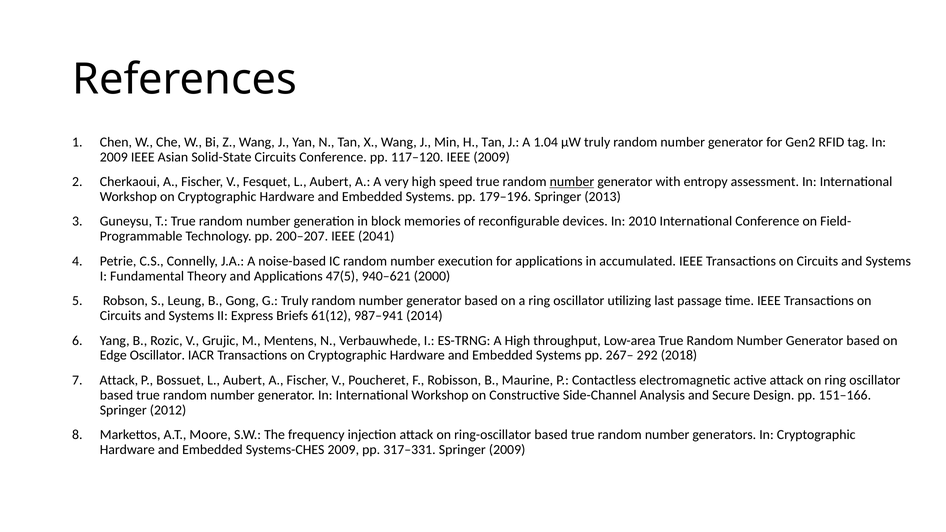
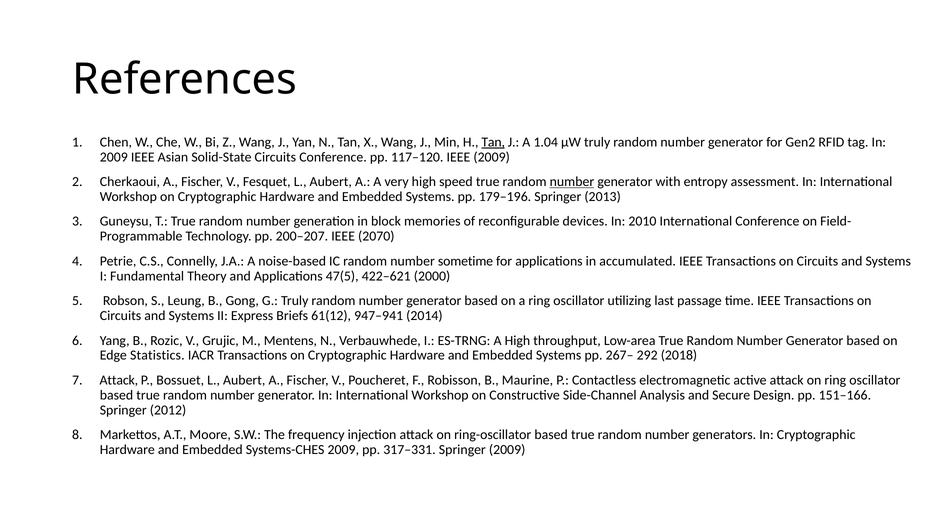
Tan at (493, 142) underline: none -> present
2041: 2041 -> 2070
execution: execution -> sometime
940–621: 940–621 -> 422–621
987–941: 987–941 -> 947–941
Edge Oscillator: Oscillator -> Statistics
